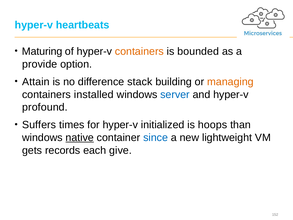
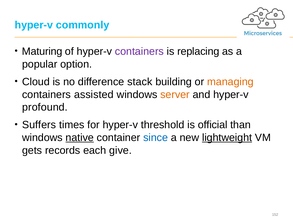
heartbeats: heartbeats -> commonly
containers at (139, 51) colour: orange -> purple
bounded: bounded -> replacing
provide: provide -> popular
Attain: Attain -> Cloud
installed: installed -> assisted
server colour: blue -> orange
initialized: initialized -> threshold
hoops: hoops -> official
lightweight underline: none -> present
